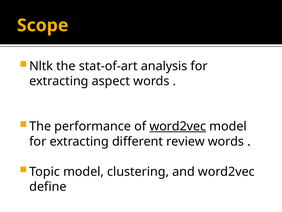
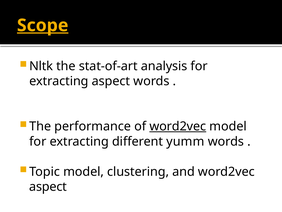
Scope underline: none -> present
review: review -> yumm
define at (48, 186): define -> aspect
